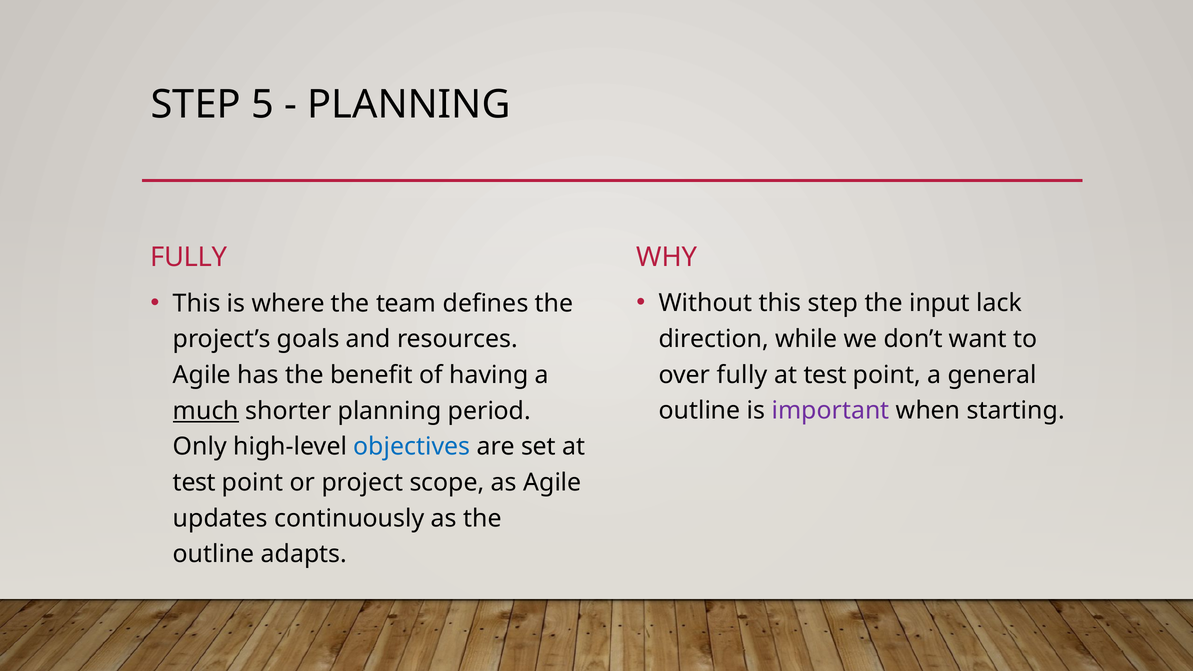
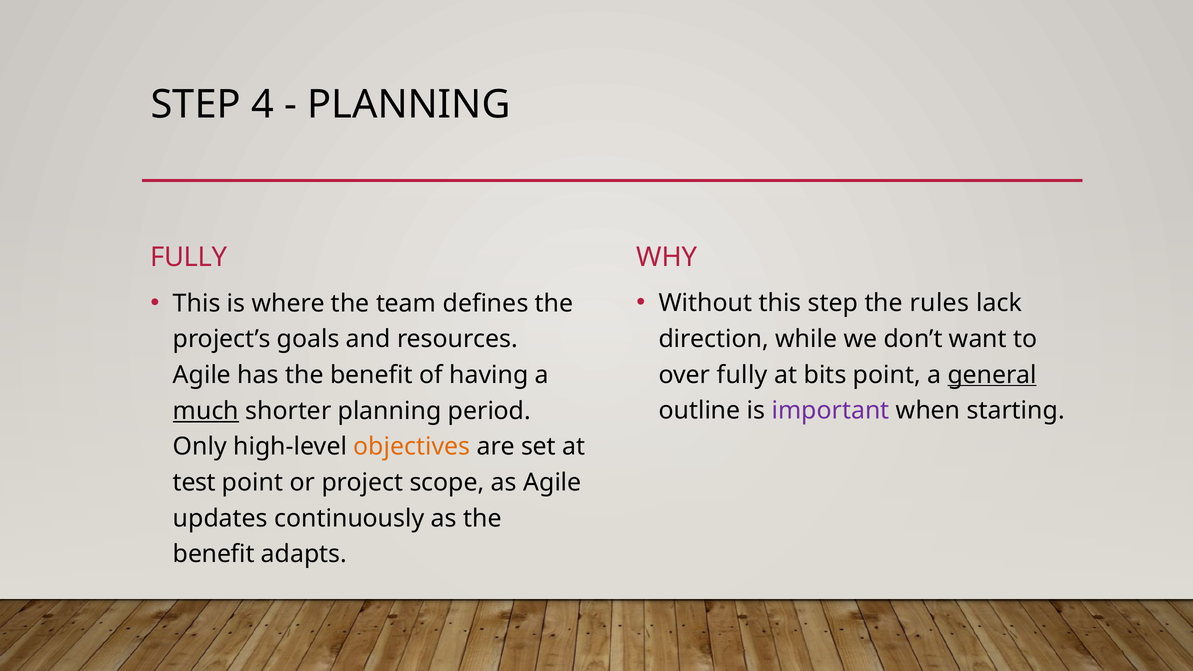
5: 5 -> 4
input: input -> rules
test at (825, 375): test -> bits
general underline: none -> present
objectives colour: blue -> orange
outline at (214, 554): outline -> benefit
